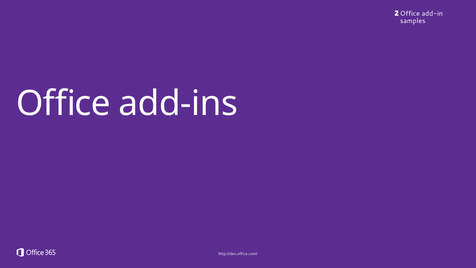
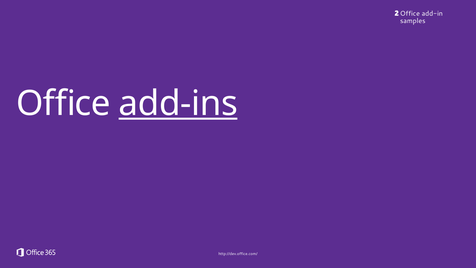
add-ins underline: none -> present
